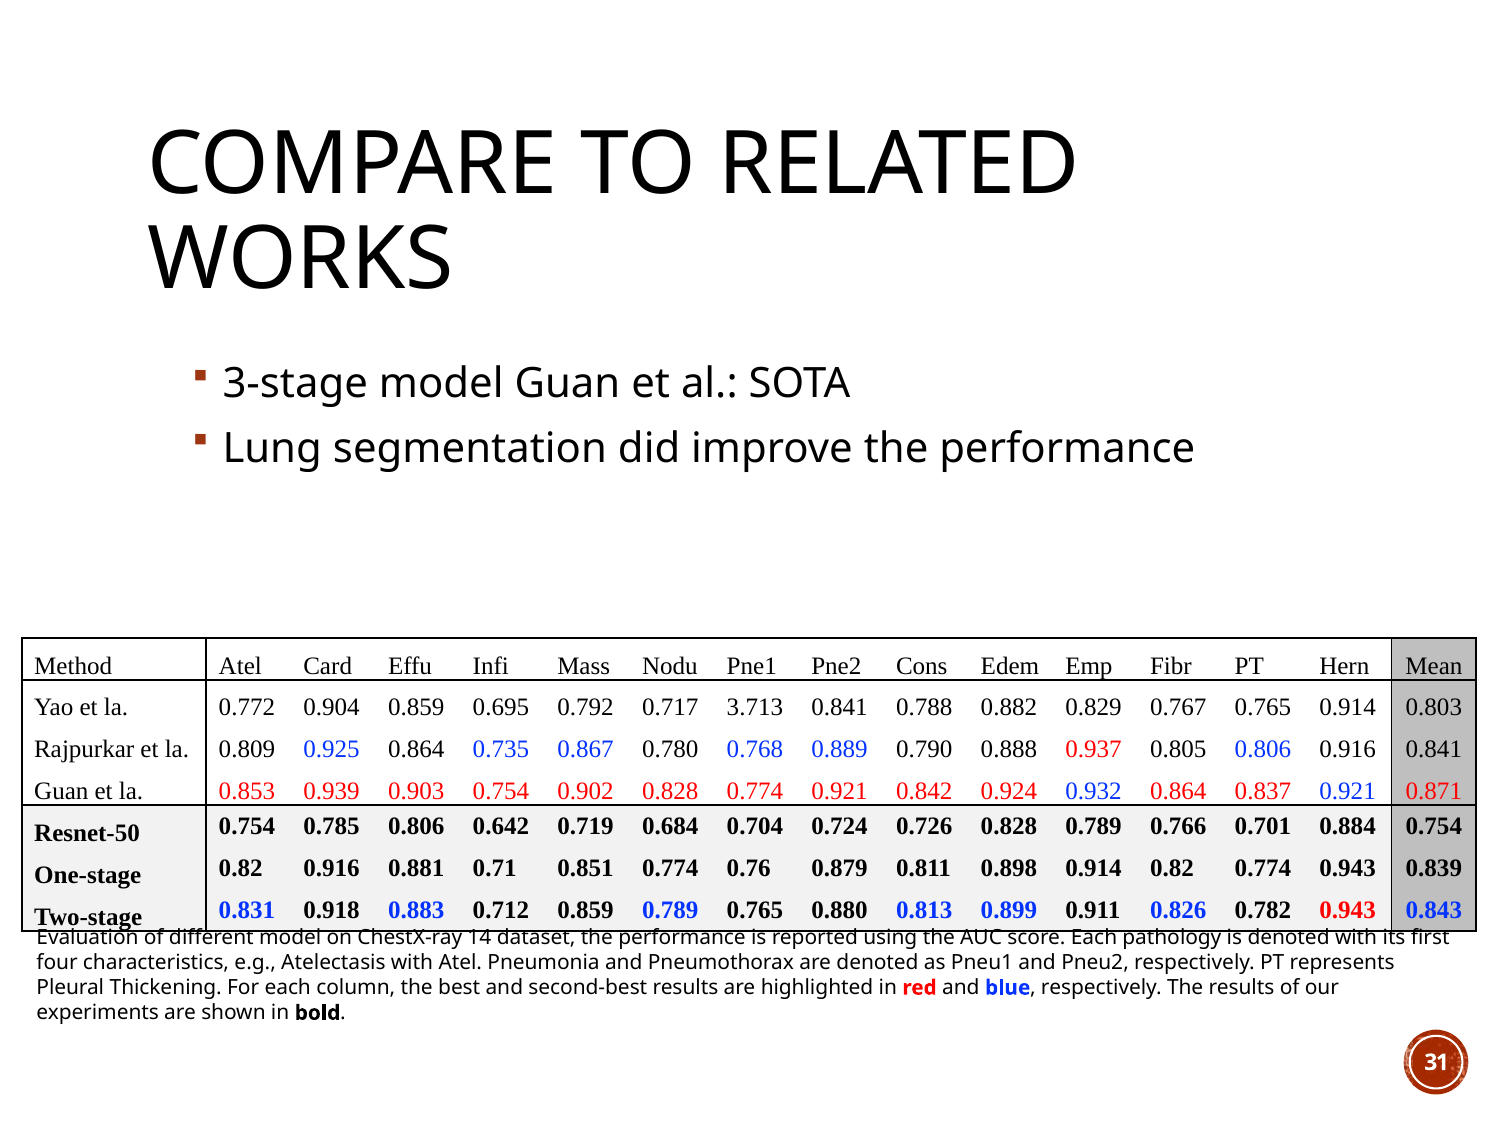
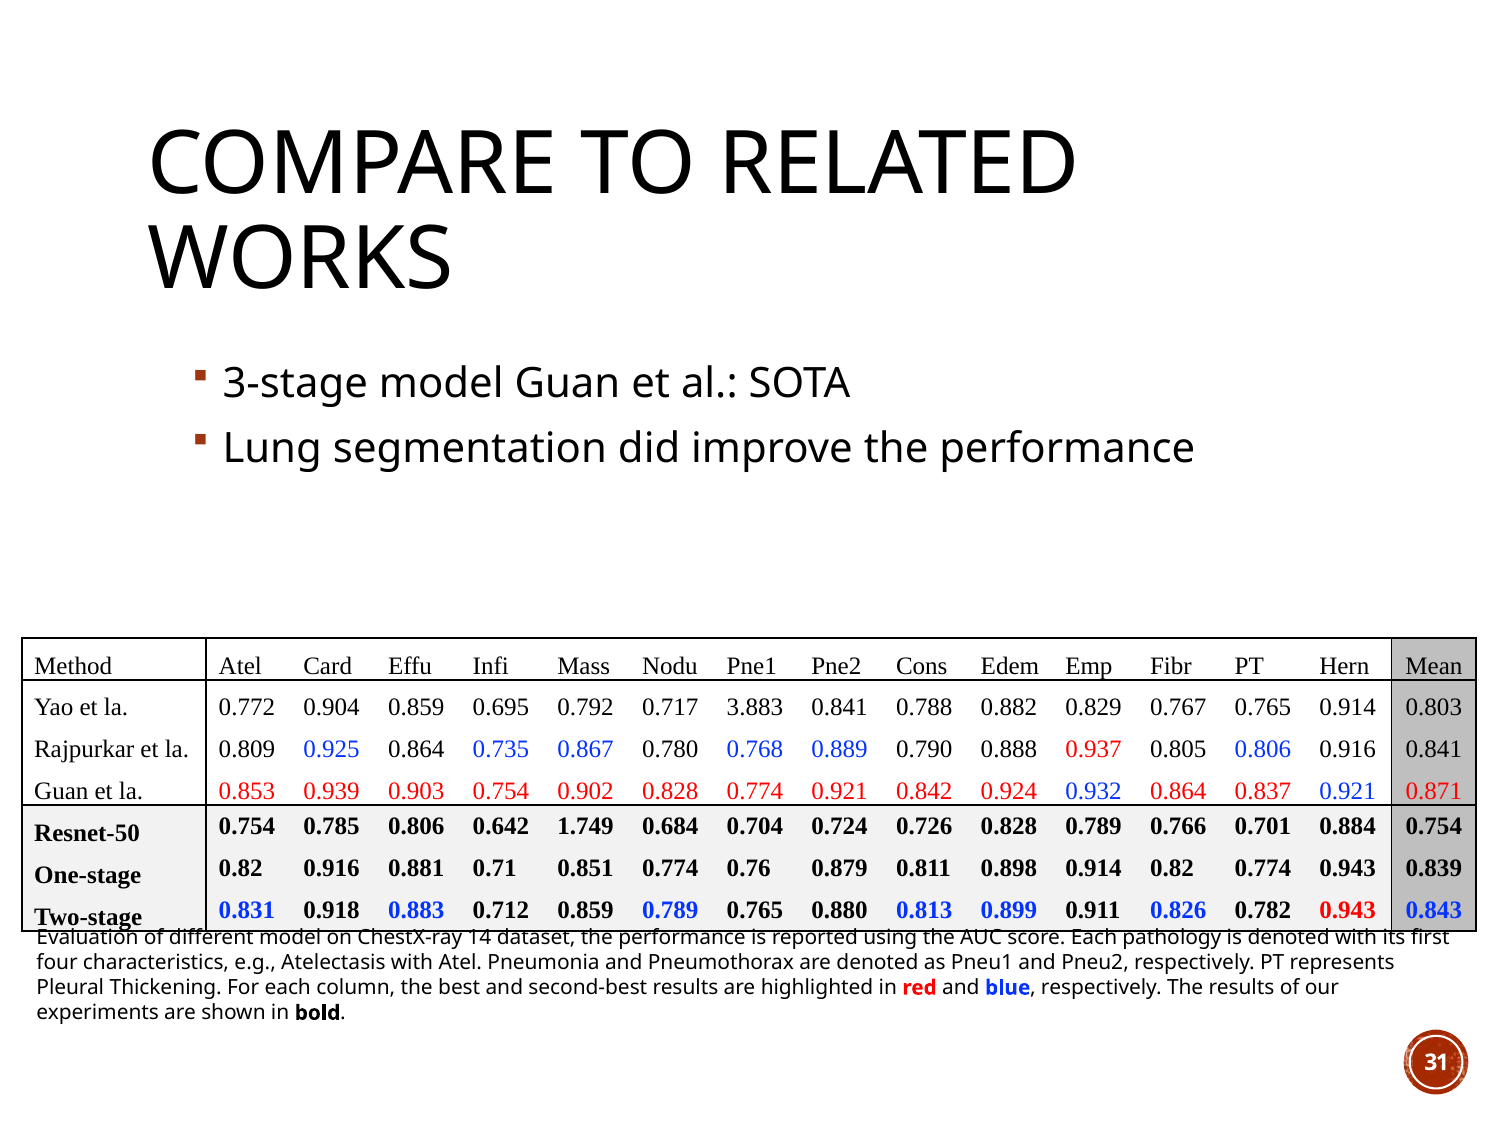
3.713: 3.713 -> 3.883
0.719: 0.719 -> 1.749
